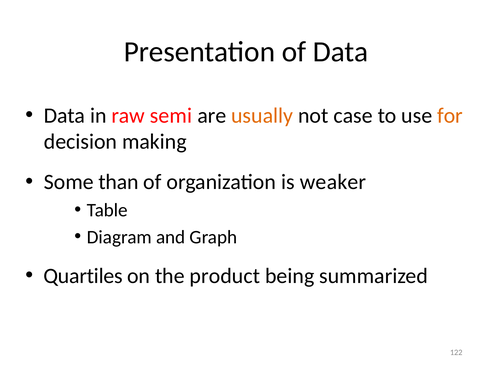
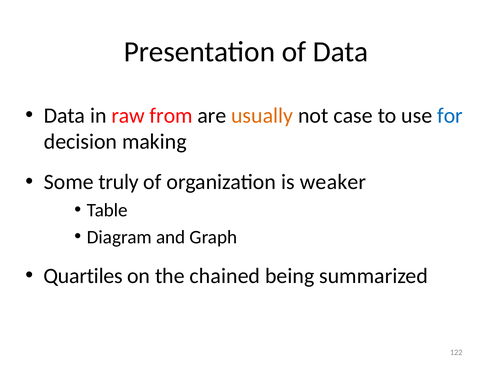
semi: semi -> from
for colour: orange -> blue
than: than -> truly
product: product -> chained
